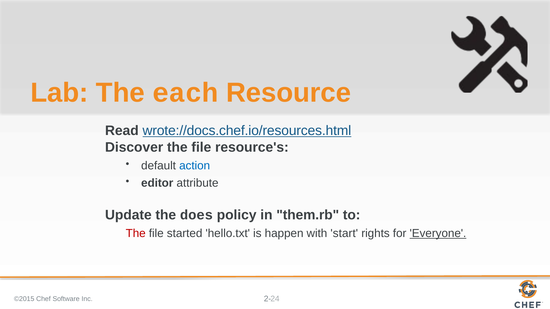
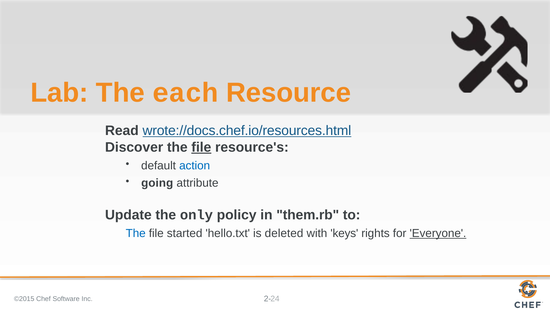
file at (201, 147) underline: none -> present
editor: editor -> going
does: does -> only
The at (136, 234) colour: red -> blue
happen: happen -> deleted
start: start -> keys
